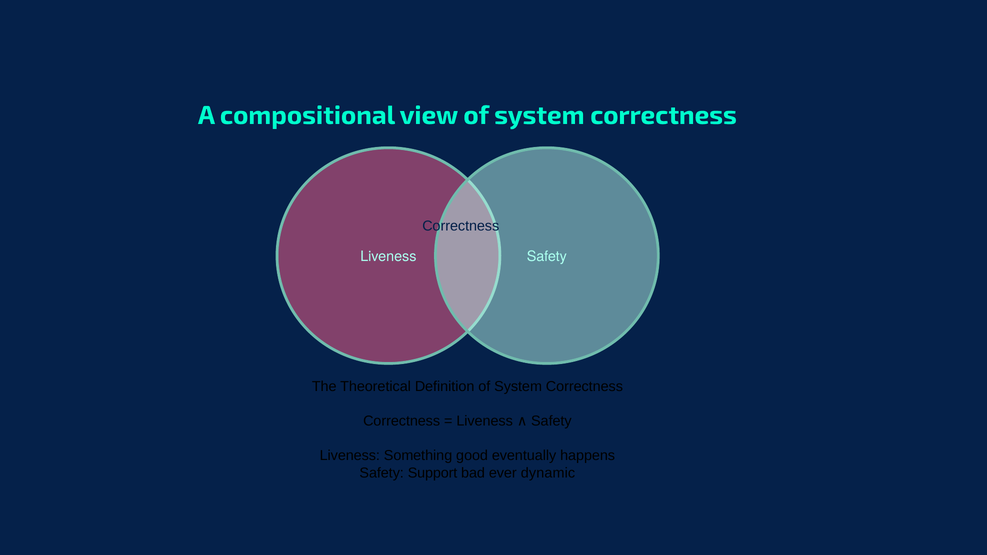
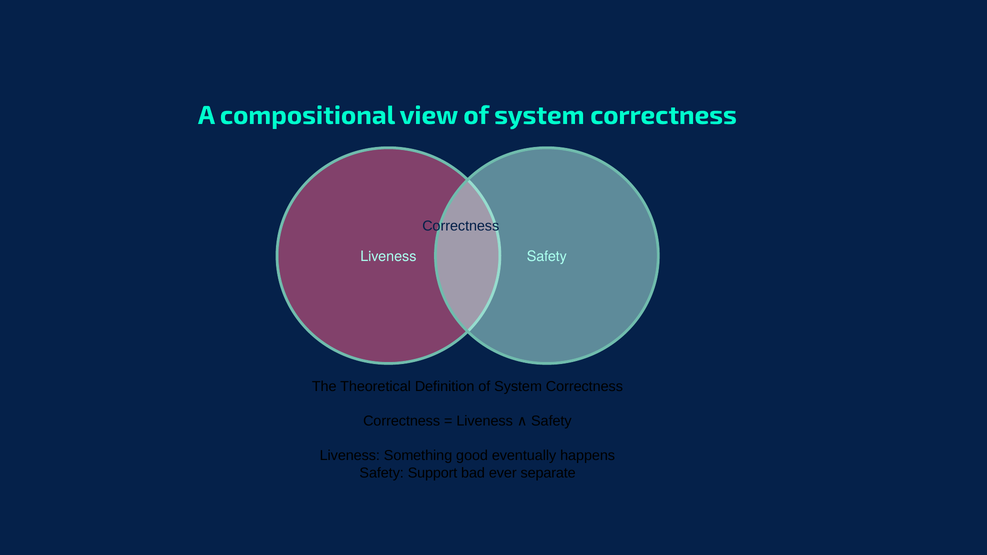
dynamic: dynamic -> separate
